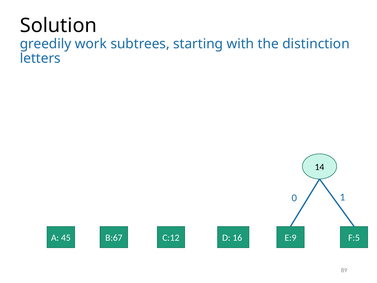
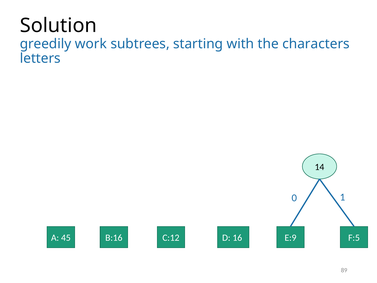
distinction: distinction -> characters
B:67: B:67 -> B:16
